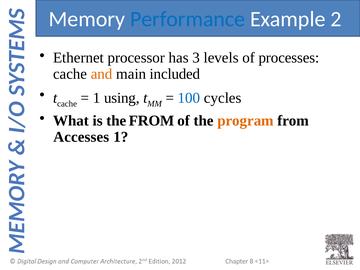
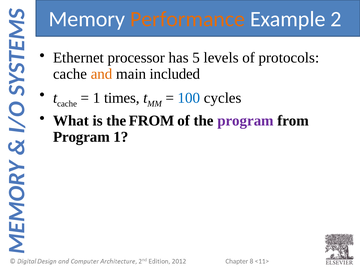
Performance colour: blue -> orange
3: 3 -> 5
processes: processes -> protocols
using: using -> times
program at (246, 121) colour: orange -> purple
Accesses at (81, 137): Accesses -> Program
